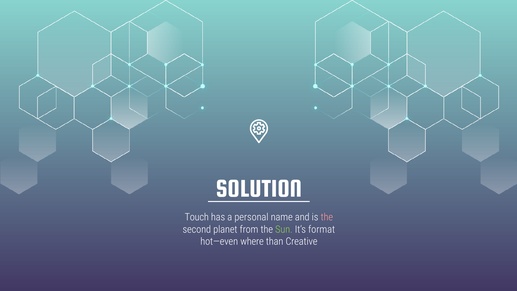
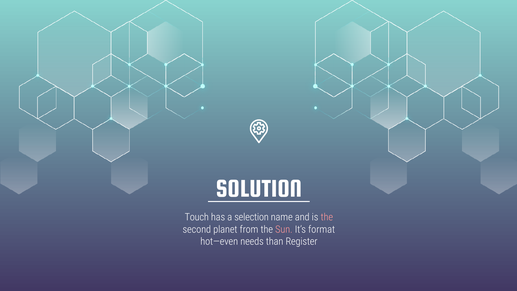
personal: personal -> selection
Sun colour: light green -> pink
where: where -> needs
Creative: Creative -> Register
